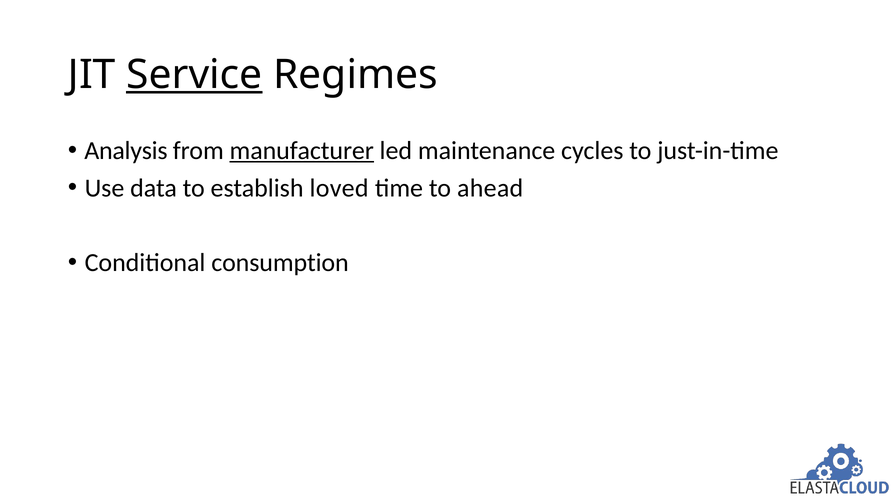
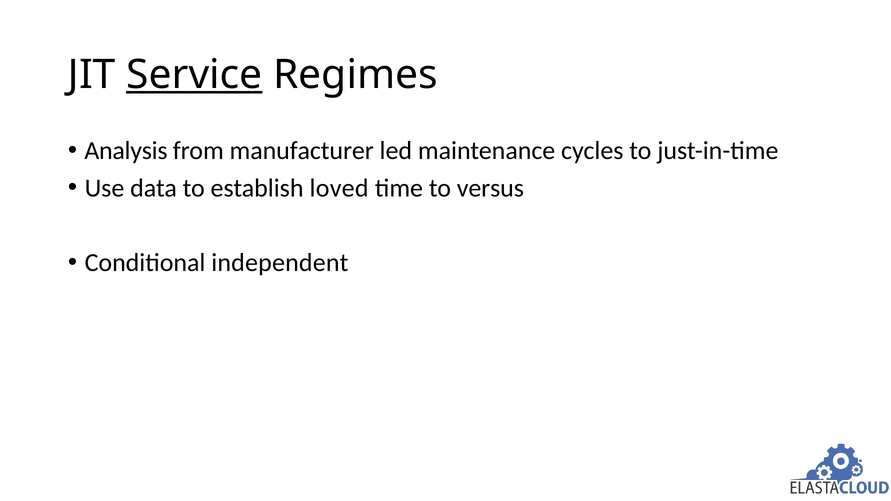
manufacturer underline: present -> none
ahead: ahead -> versus
consumption: consumption -> independent
